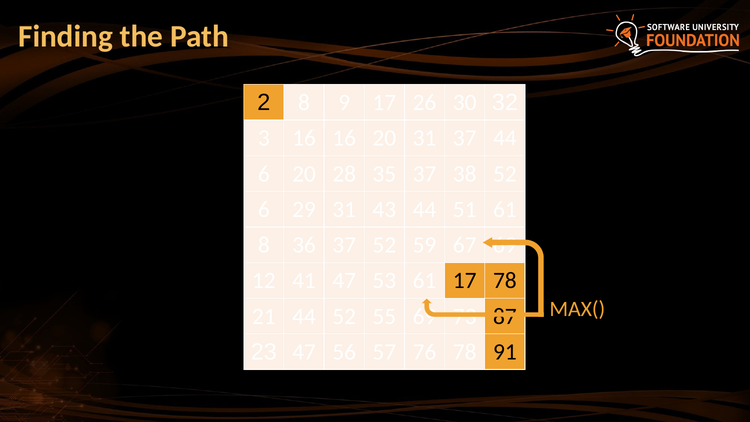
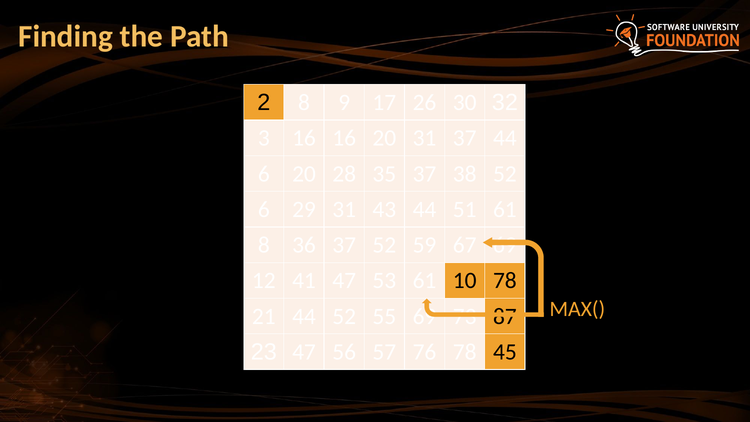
61 17: 17 -> 10
91: 91 -> 45
